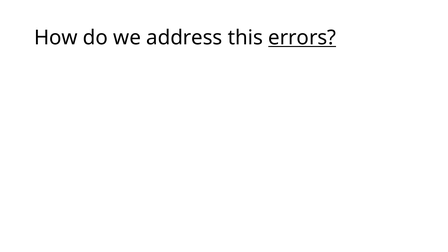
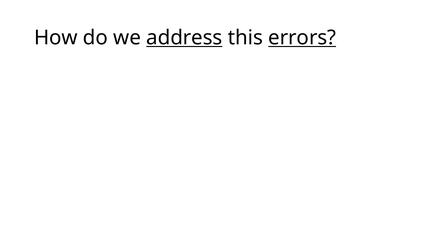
address underline: none -> present
